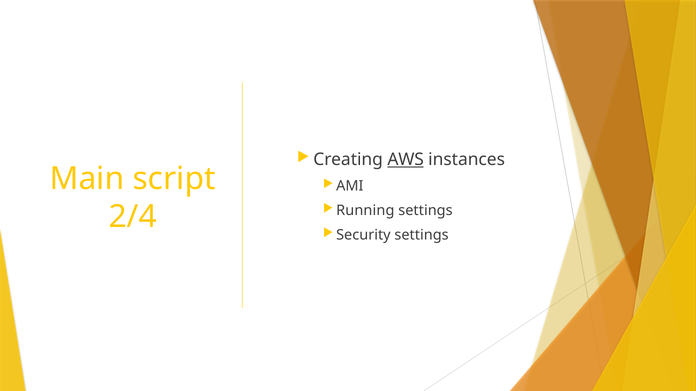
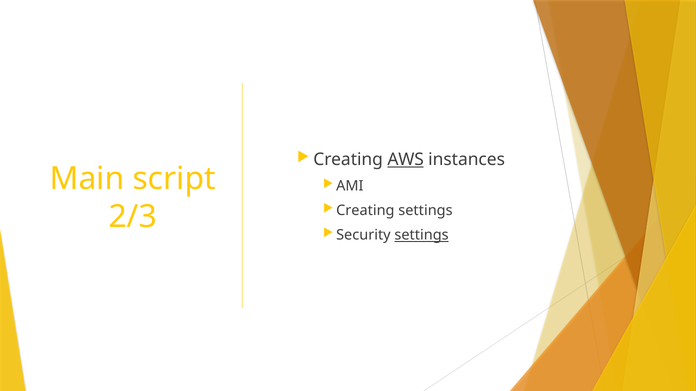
Running at (365, 211): Running -> Creating
2/4: 2/4 -> 2/3
settings at (422, 235) underline: none -> present
